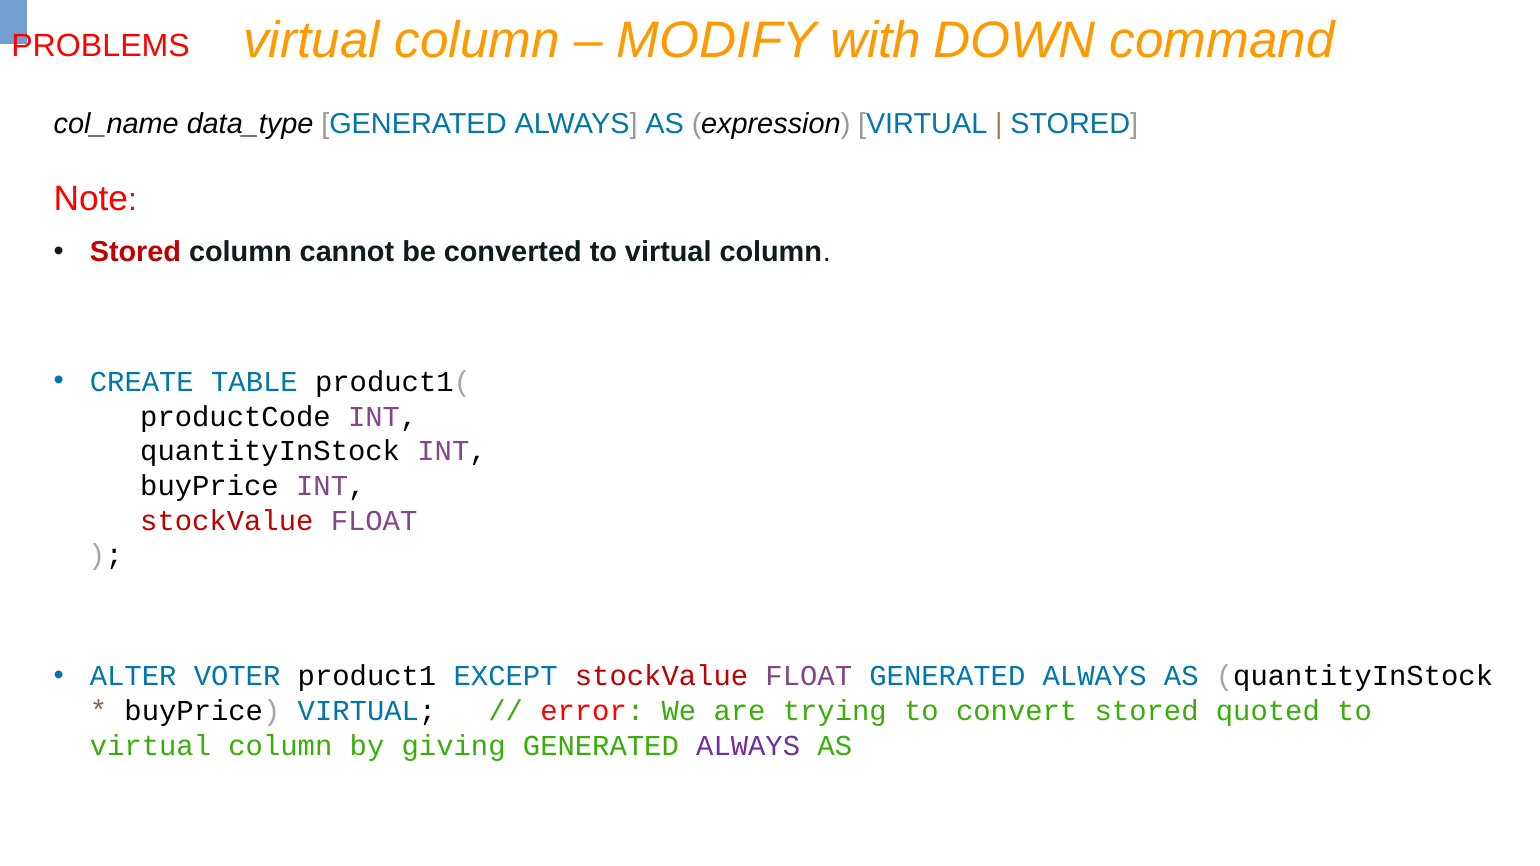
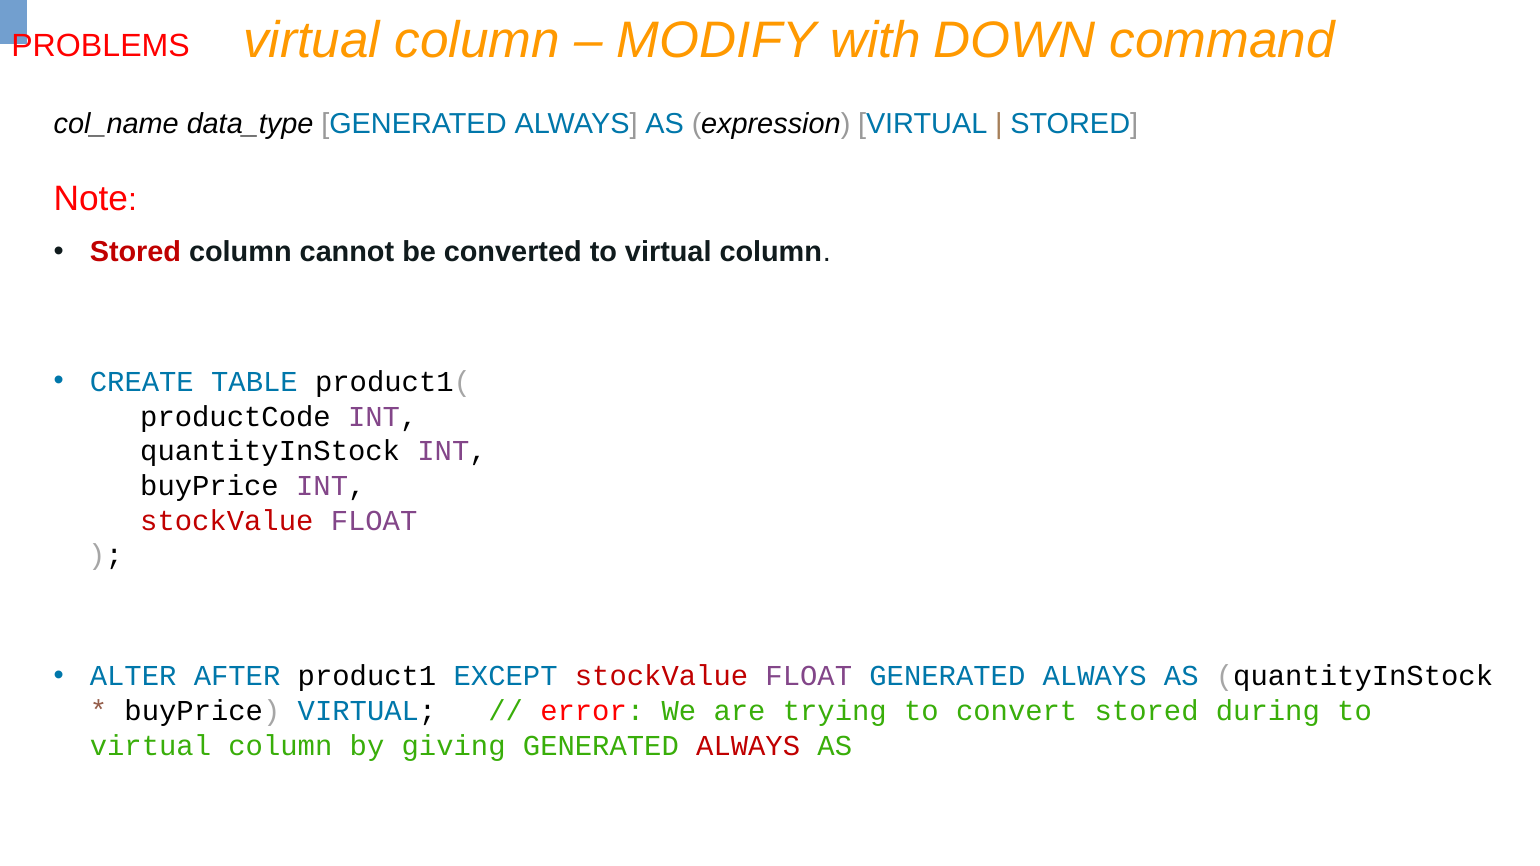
VOTER: VOTER -> AFTER
quoted: quoted -> during
ALWAYS at (748, 746) colour: purple -> red
